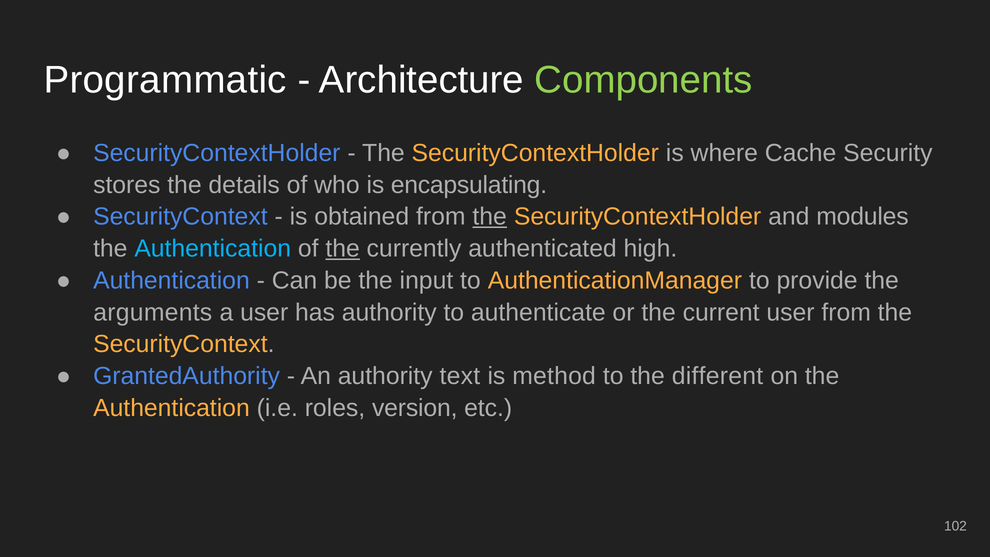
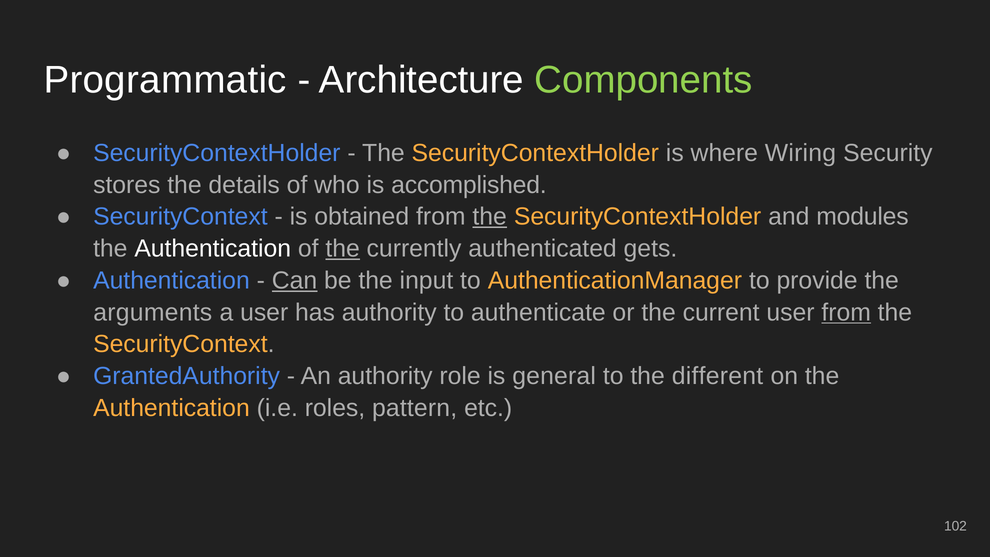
Cache: Cache -> Wiring
encapsulating: encapsulating -> accomplished
Authentication at (213, 249) colour: light blue -> white
high: high -> gets
Can underline: none -> present
from at (846, 312) underline: none -> present
text: text -> role
method: method -> general
version: version -> pattern
